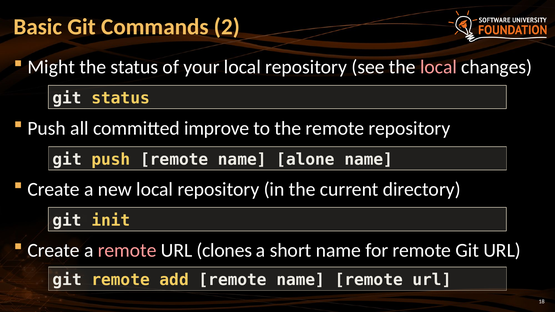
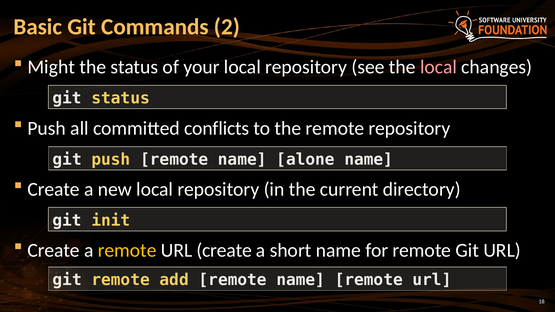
improve: improve -> conflicts
remote at (127, 250) colour: pink -> yellow
URL clones: clones -> create
